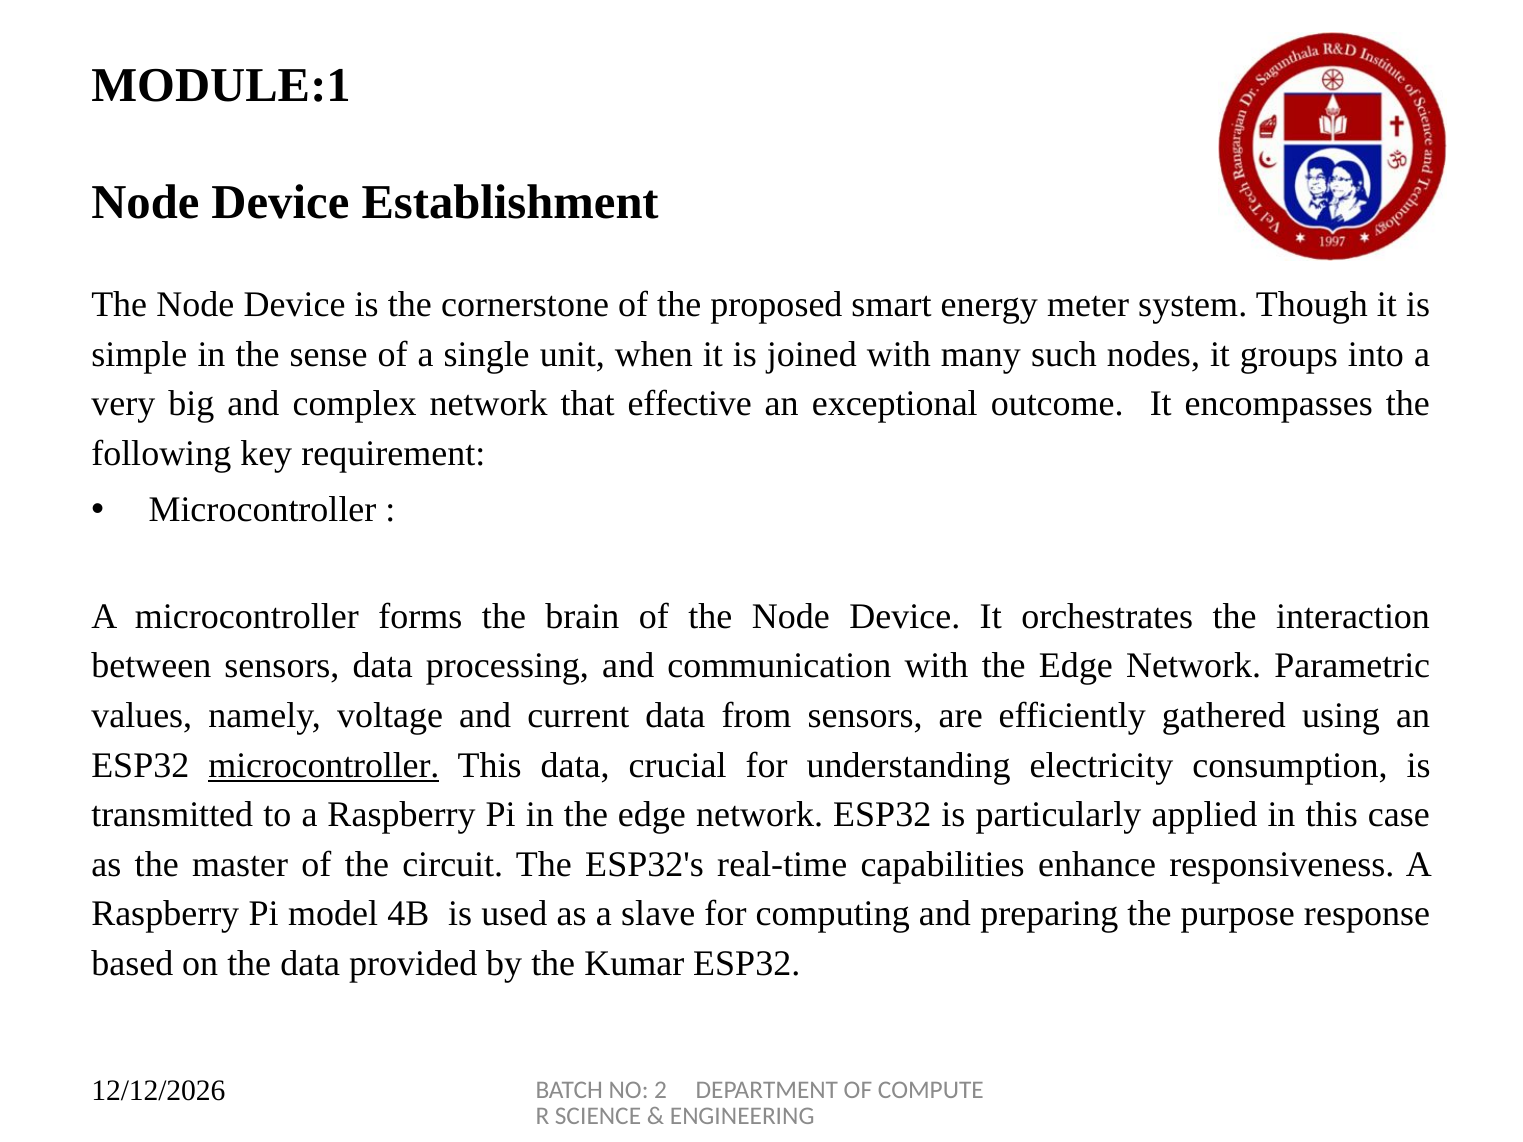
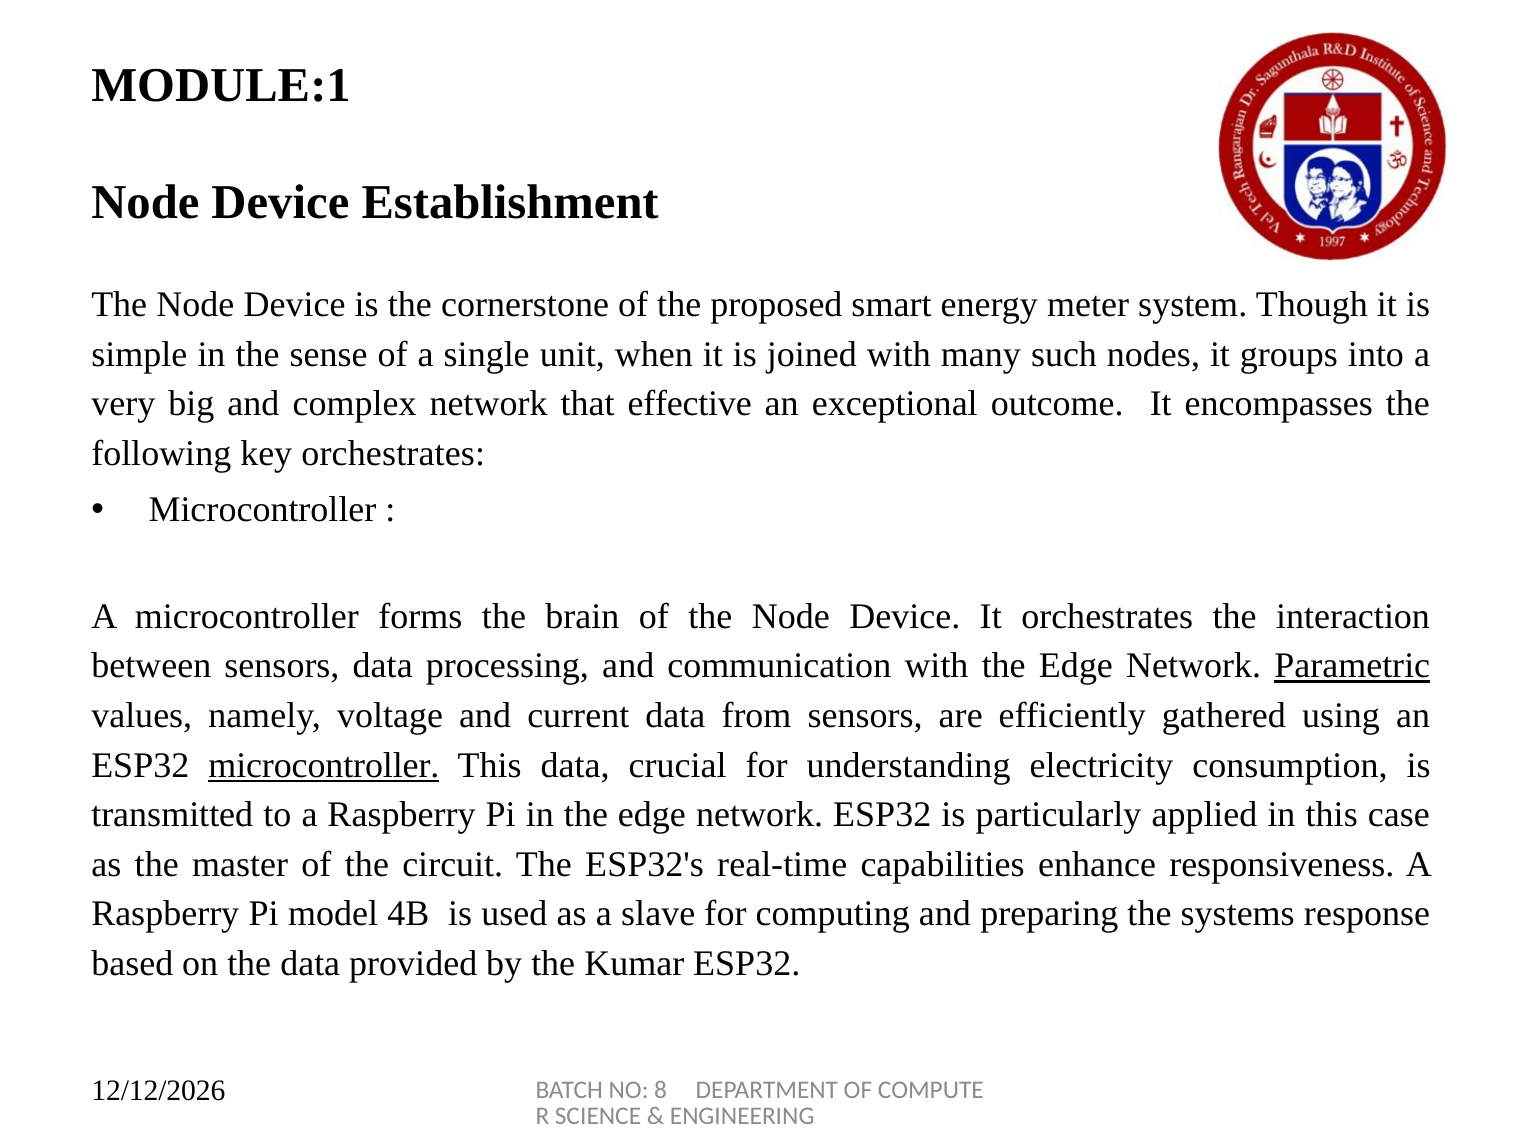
key requirement: requirement -> orchestrates
Parametric underline: none -> present
purpose: purpose -> systems
2: 2 -> 8
